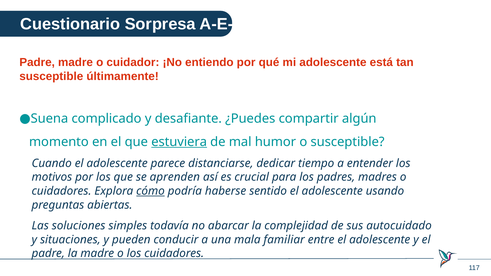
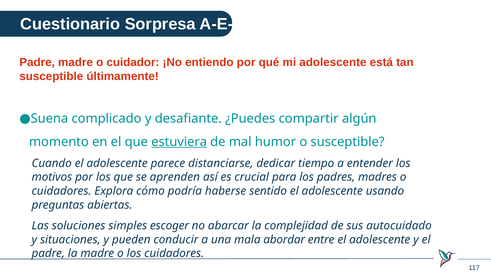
cómo underline: present -> none
todavía: todavía -> escoger
familiar: familiar -> abordar
